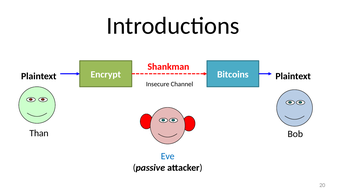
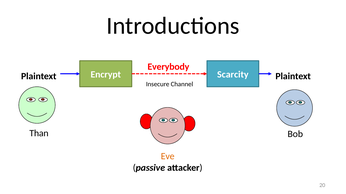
Shankman: Shankman -> Everybody
Bitcoins: Bitcoins -> Scarcity
Eve colour: blue -> orange
